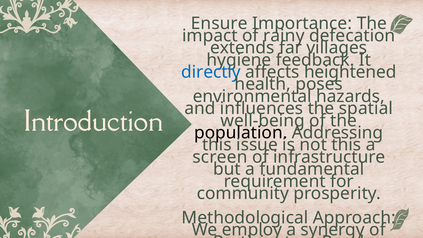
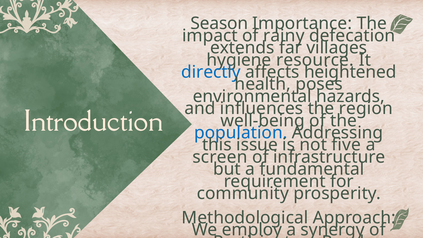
Ensure: Ensure -> Season
feedback: feedback -> resource
spatial: spatial -> region
population colour: black -> blue
not this: this -> five
